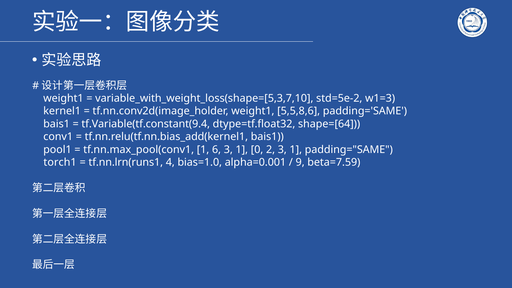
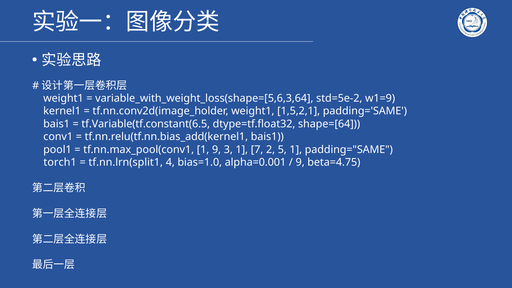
variable_with_weight_loss(shape=[5,3,7,10: variable_with_weight_loss(shape=[5,3,7,10 -> variable_with_weight_loss(shape=[5,6,3,64
w1=3: w1=3 -> w1=9
5,5,8,6: 5,5,8,6 -> 1,5,2,1
tf.Variable(tf.constant(9.4: tf.Variable(tf.constant(9.4 -> tf.Variable(tf.constant(6.5
1 6: 6 -> 9
0: 0 -> 7
2 3: 3 -> 5
tf.nn.lrn(runs1: tf.nn.lrn(runs1 -> tf.nn.lrn(split1
beta=7.59: beta=7.59 -> beta=4.75
